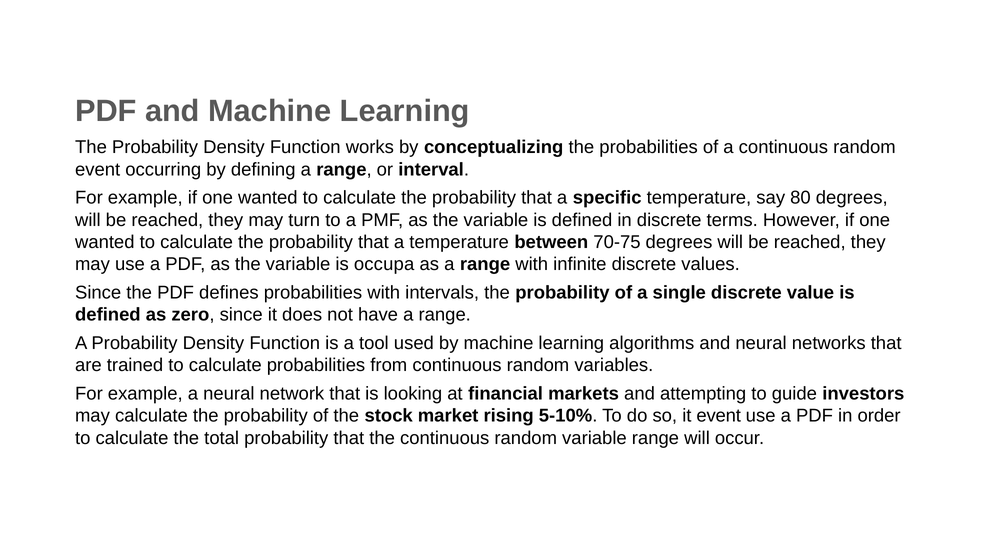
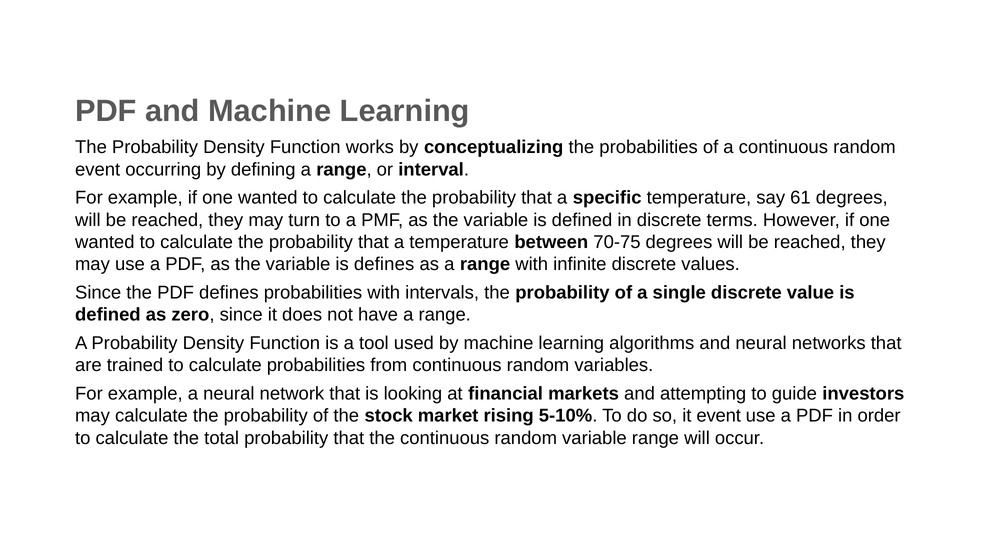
80: 80 -> 61
is occupa: occupa -> defines
